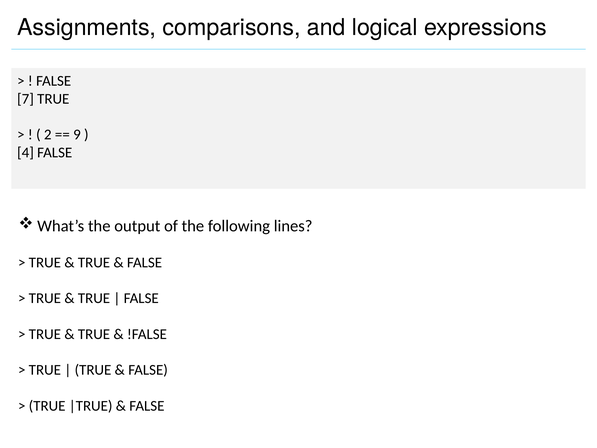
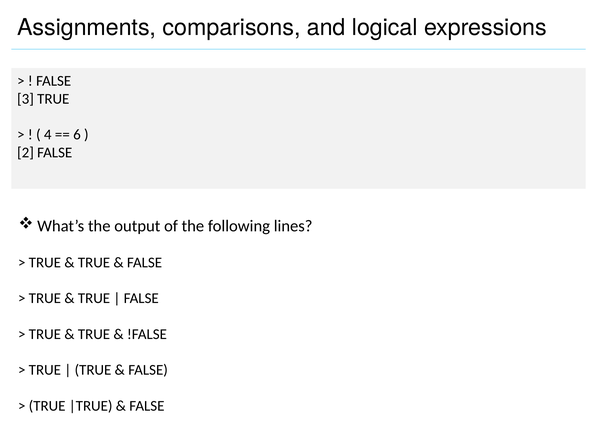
7: 7 -> 3
2: 2 -> 4
9: 9 -> 6
4: 4 -> 2
